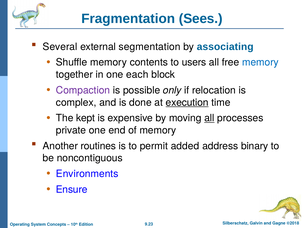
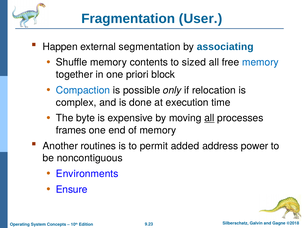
Sees: Sees -> User
Several: Several -> Happen
users: users -> sized
each: each -> priori
Compaction colour: purple -> blue
execution underline: present -> none
kept: kept -> byte
private: private -> frames
binary: binary -> power
